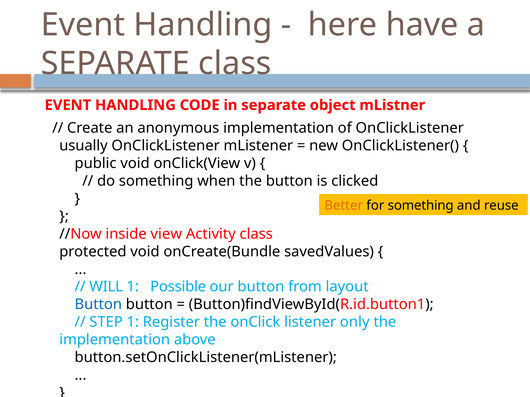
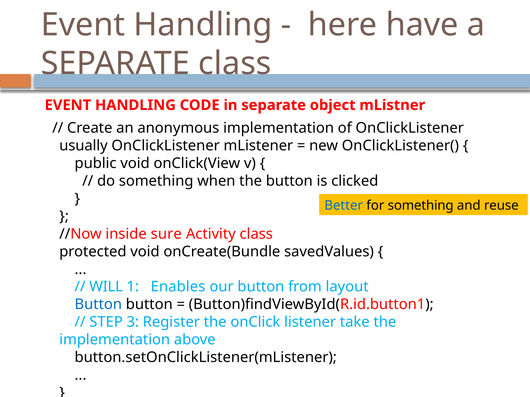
Better colour: orange -> blue
view: view -> sure
Possible: Possible -> Enables
STEP 1: 1 -> 3
only: only -> take
